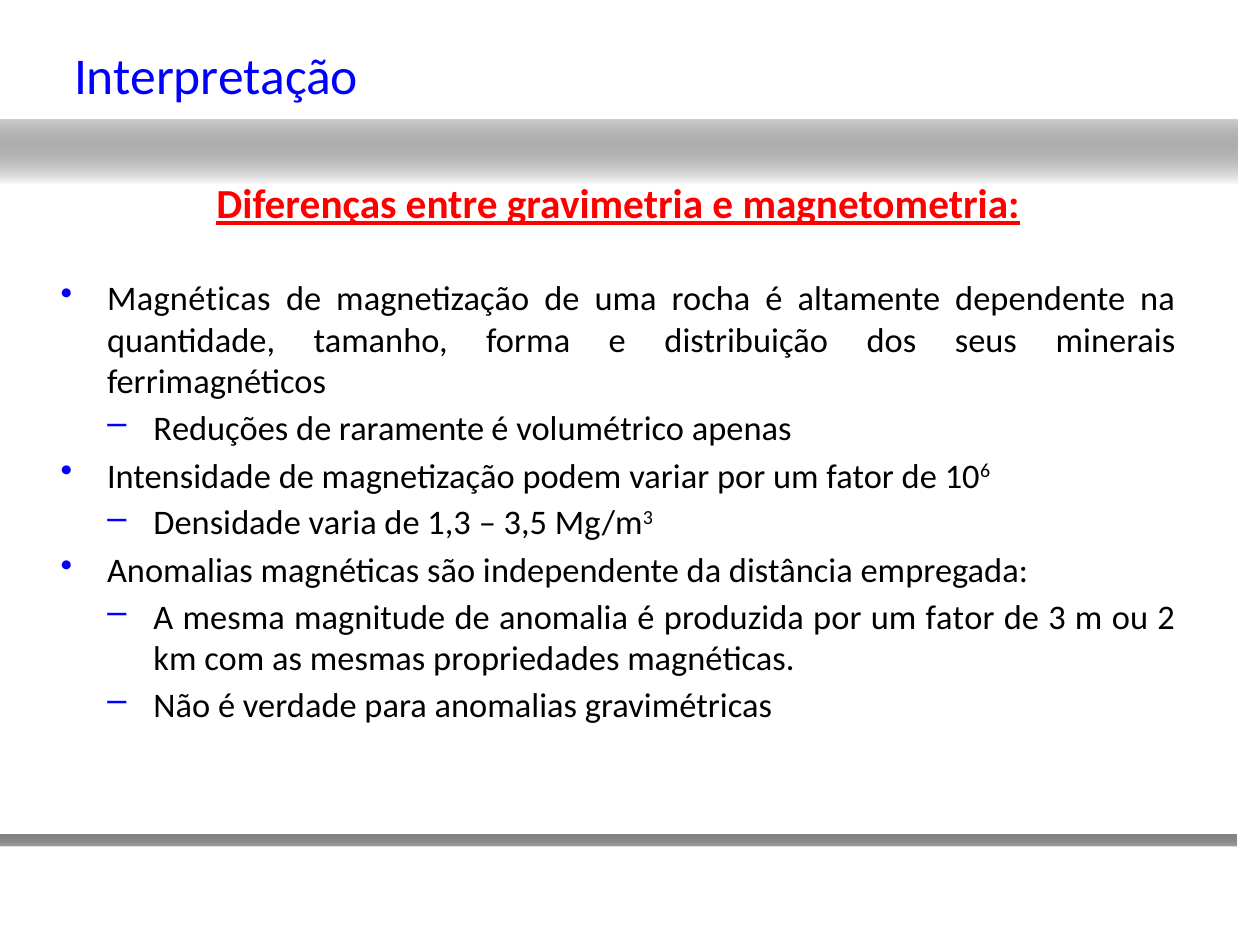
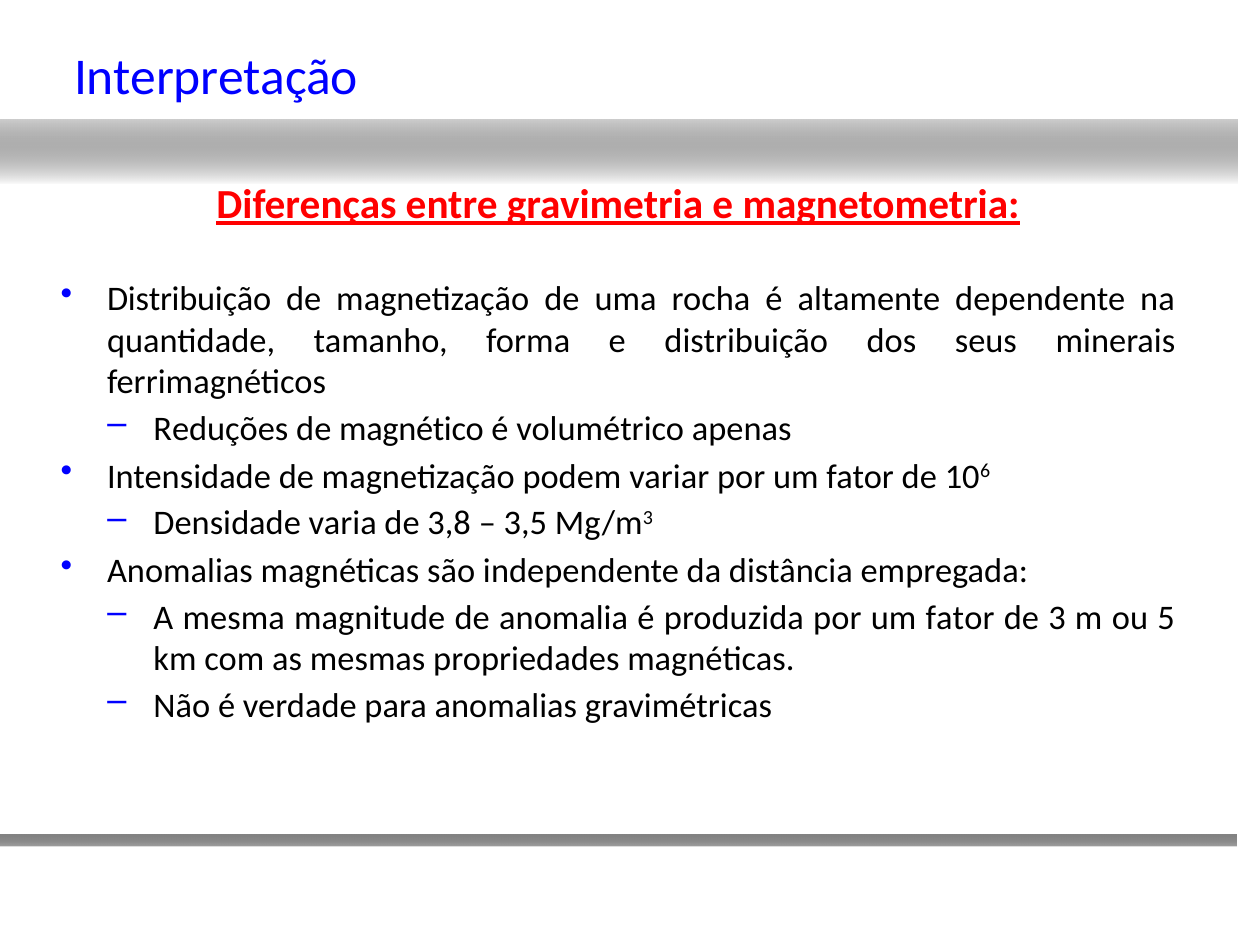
Magnéticas at (189, 299): Magnéticas -> Distribuição
raramente: raramente -> magnético
1,3: 1,3 -> 3,8
2: 2 -> 5
